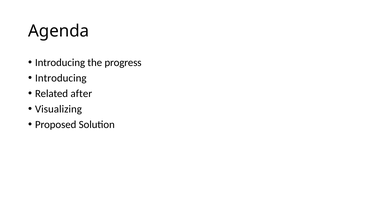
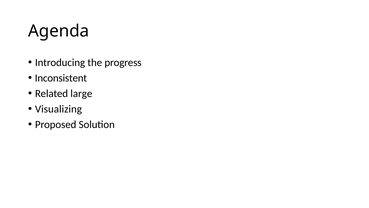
Introducing at (61, 78): Introducing -> Inconsistent
after: after -> large
